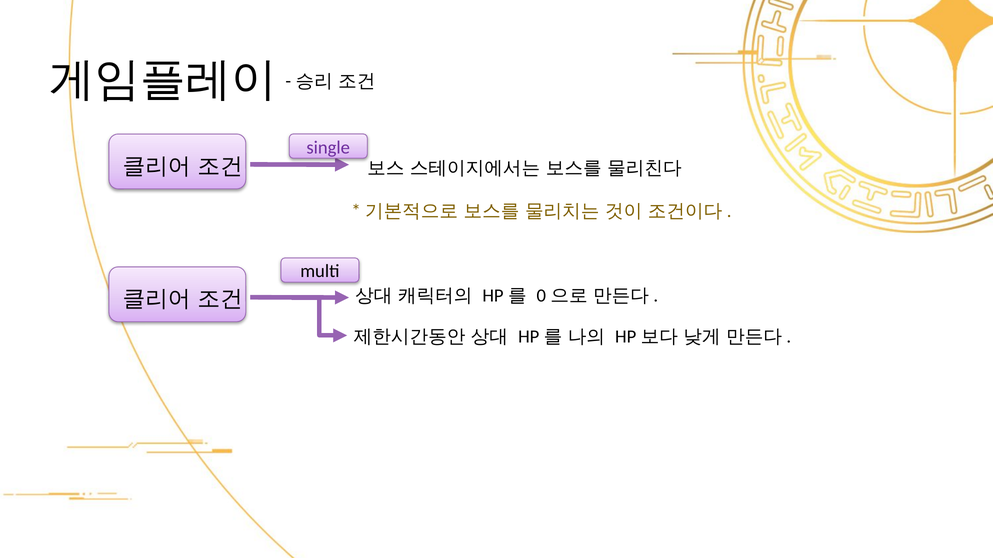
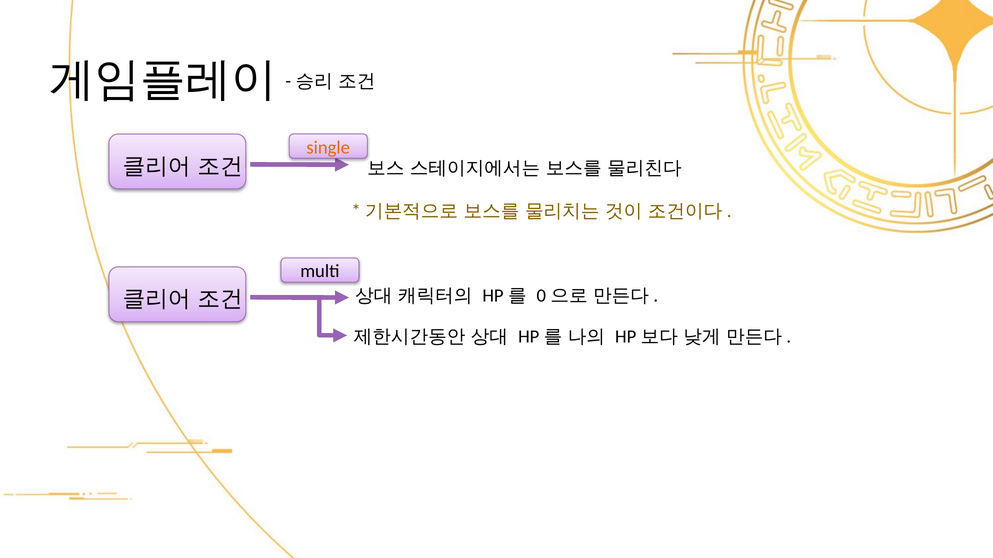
single colour: purple -> orange
